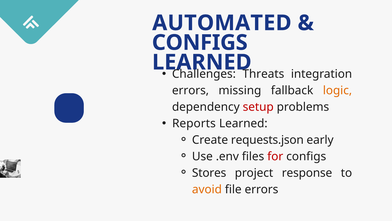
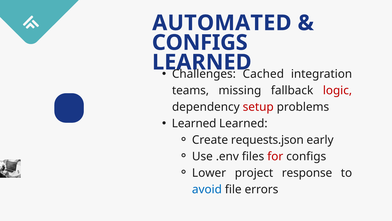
Threats: Threats -> Cached
errors at (190, 90): errors -> teams
logic colour: orange -> red
Reports at (194, 123): Reports -> Learned
Stores: Stores -> Lower
avoid colour: orange -> blue
